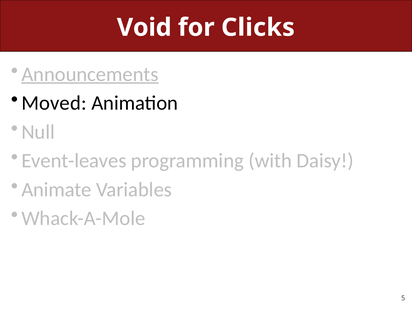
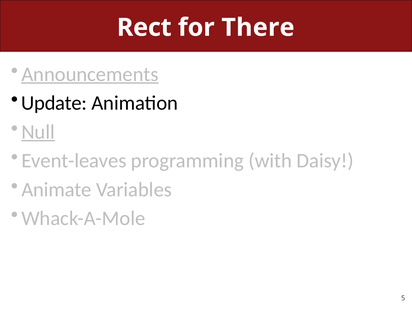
Void: Void -> Rect
Clicks: Clicks -> There
Moved: Moved -> Update
Null underline: none -> present
